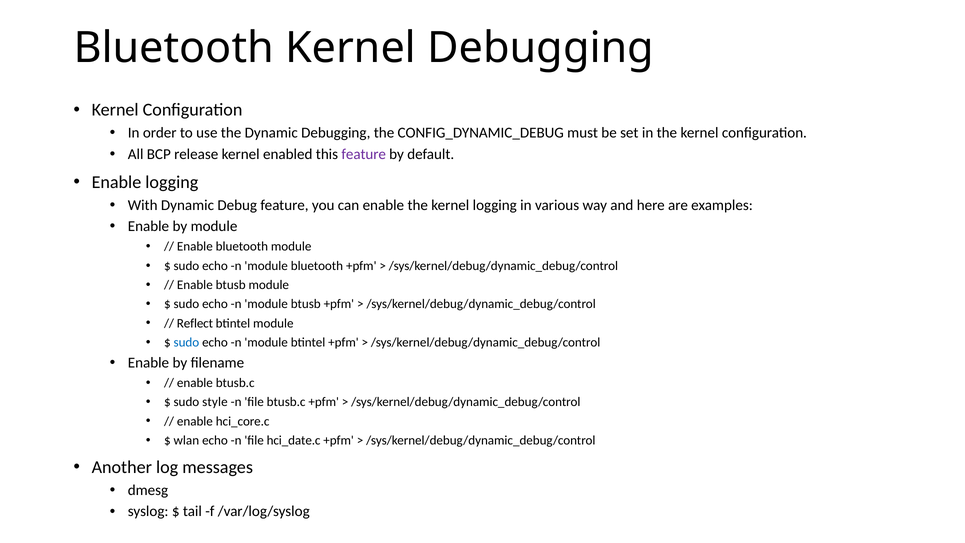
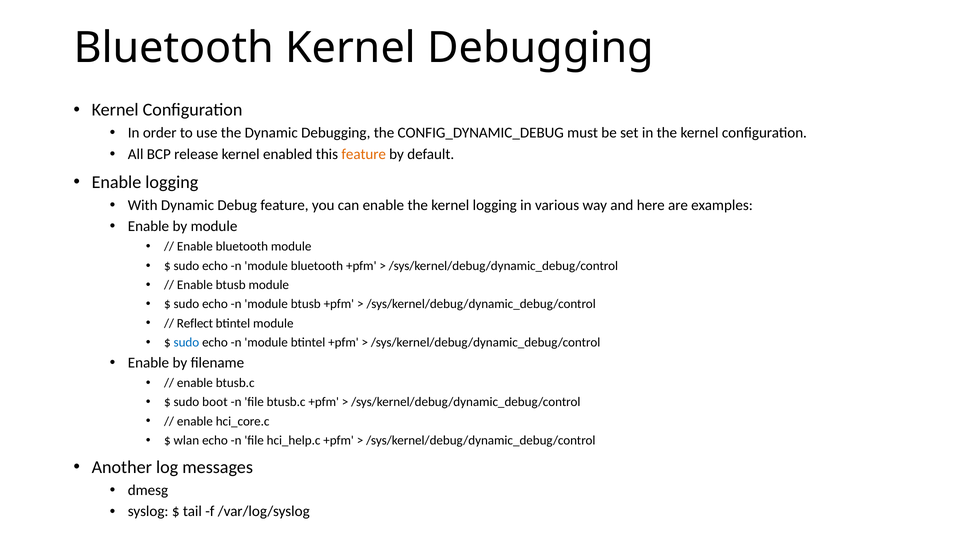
feature at (364, 154) colour: purple -> orange
style: style -> boot
hci_date.c: hci_date.c -> hci_help.c
